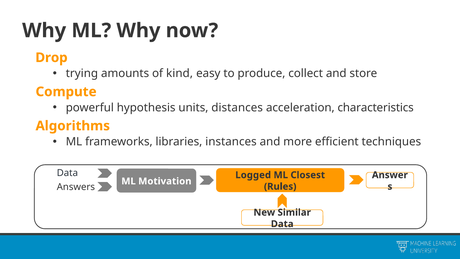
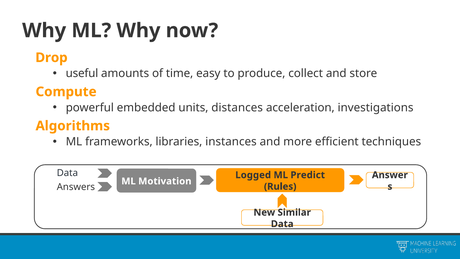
trying: trying -> useful
kind: kind -> time
hypothesis: hypothesis -> embedded
characteristics: characteristics -> investigations
Closest: Closest -> Predict
